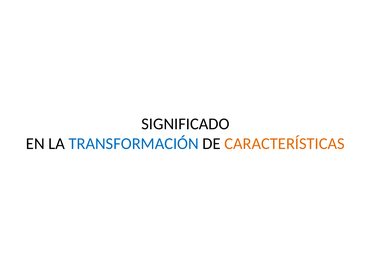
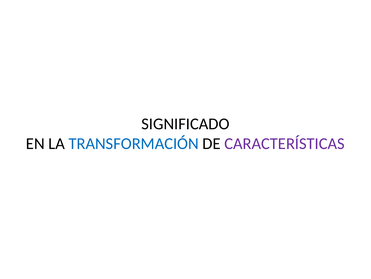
CARACTERÍSTICAS colour: orange -> purple
